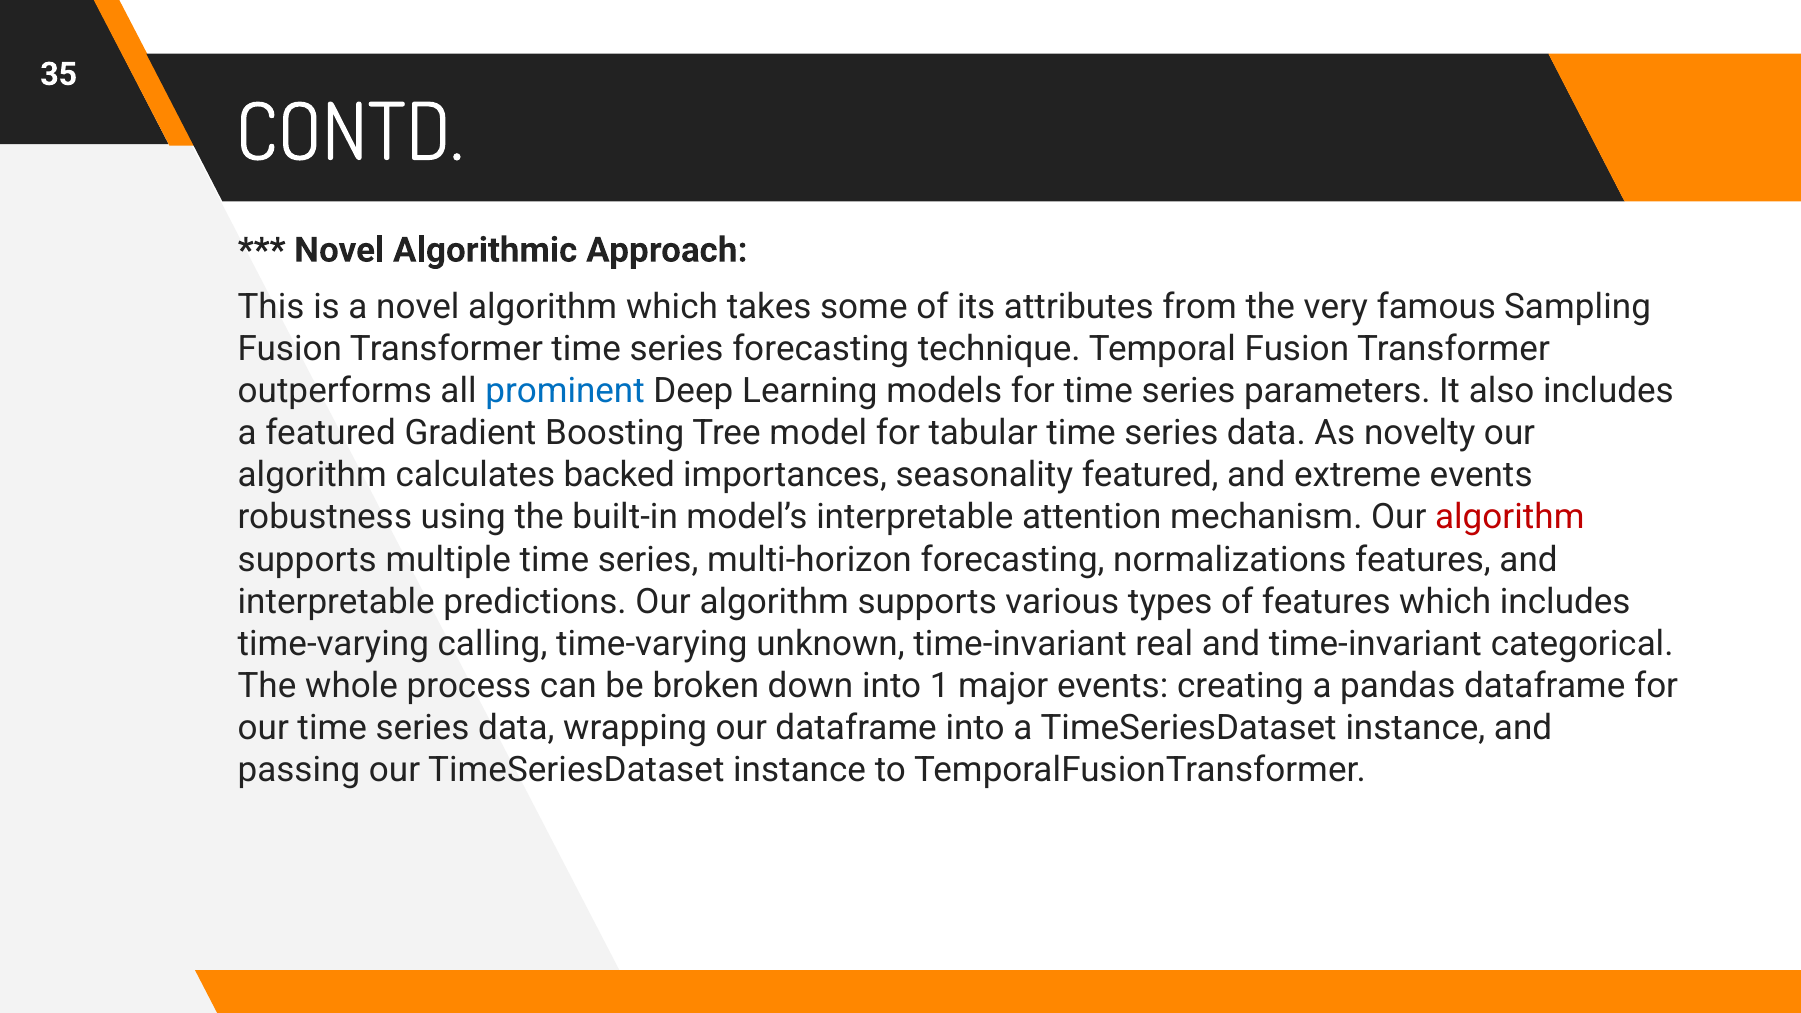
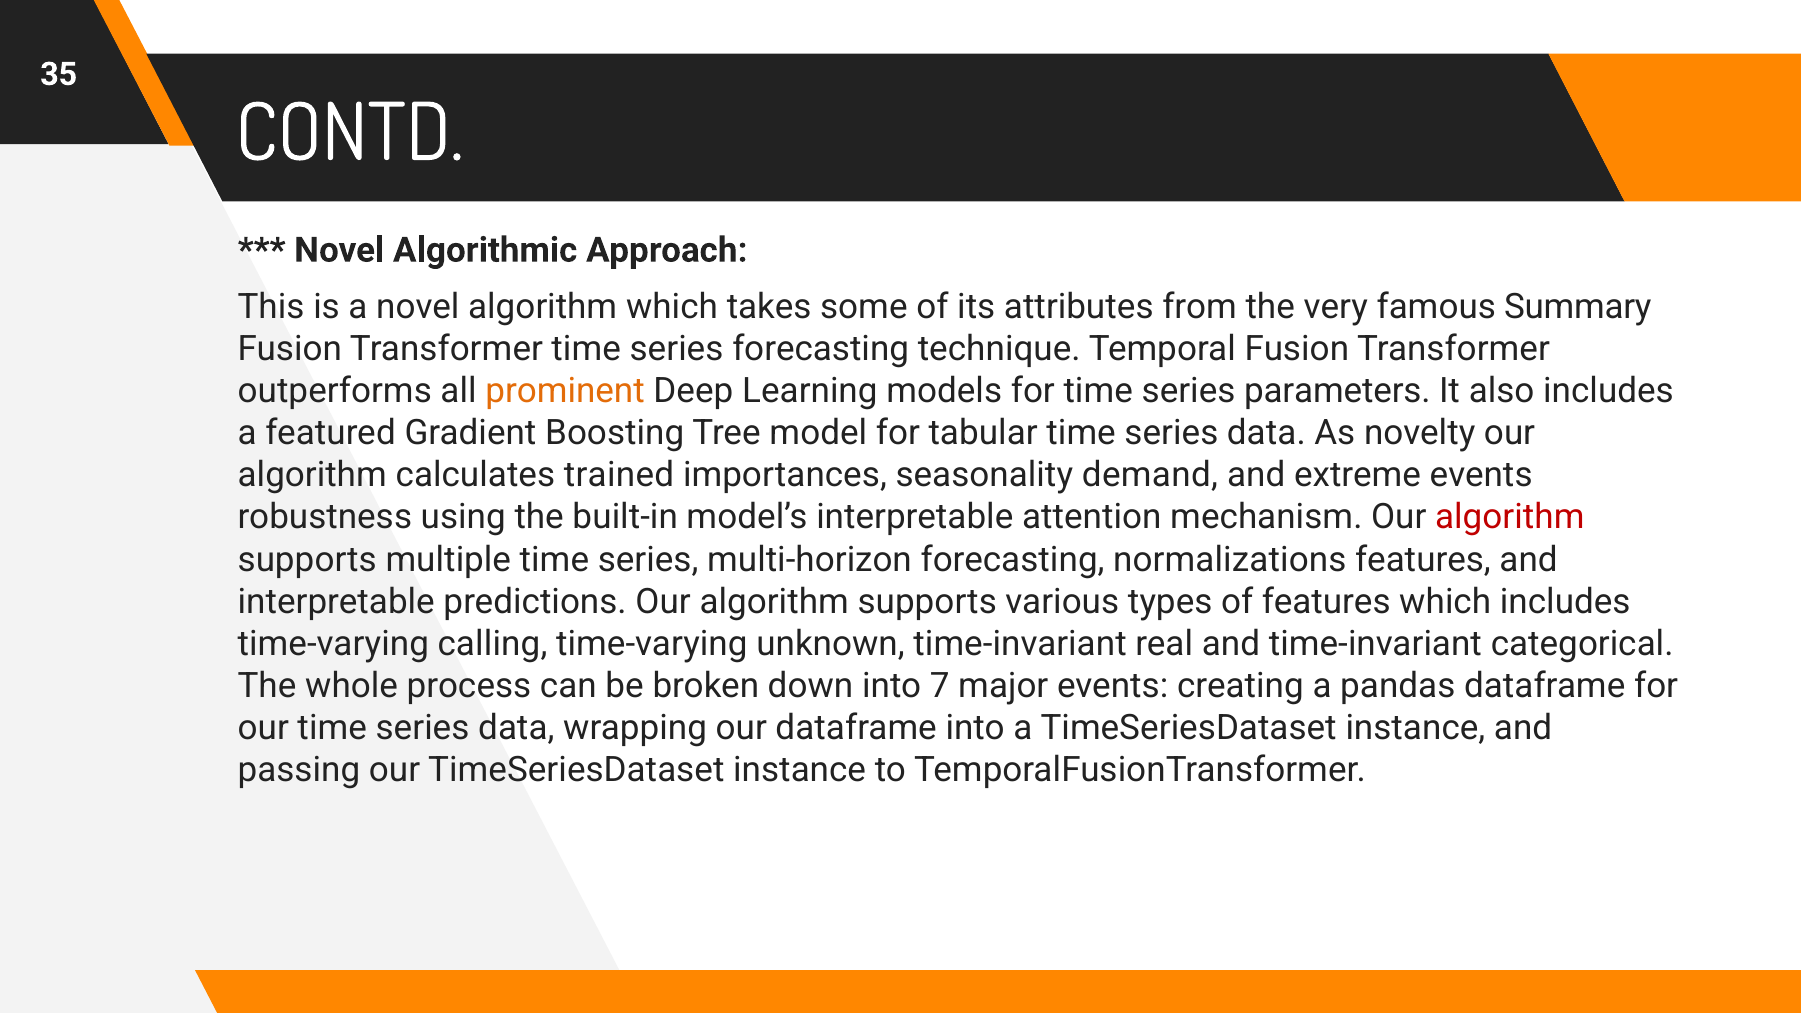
Sampling: Sampling -> Summary
prominent colour: blue -> orange
backed: backed -> trained
seasonality featured: featured -> demand
1: 1 -> 7
